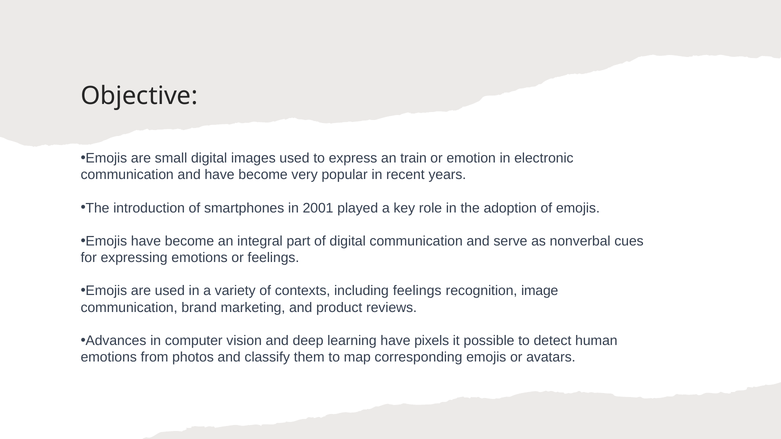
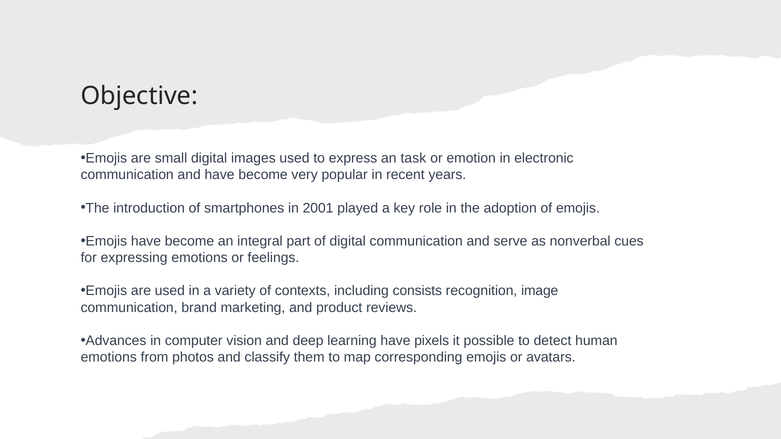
train: train -> task
including feelings: feelings -> consists
